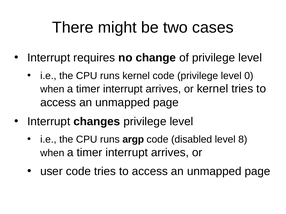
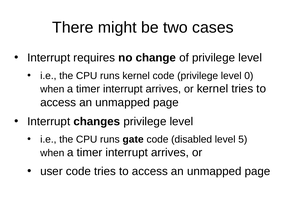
argp: argp -> gate
8: 8 -> 5
